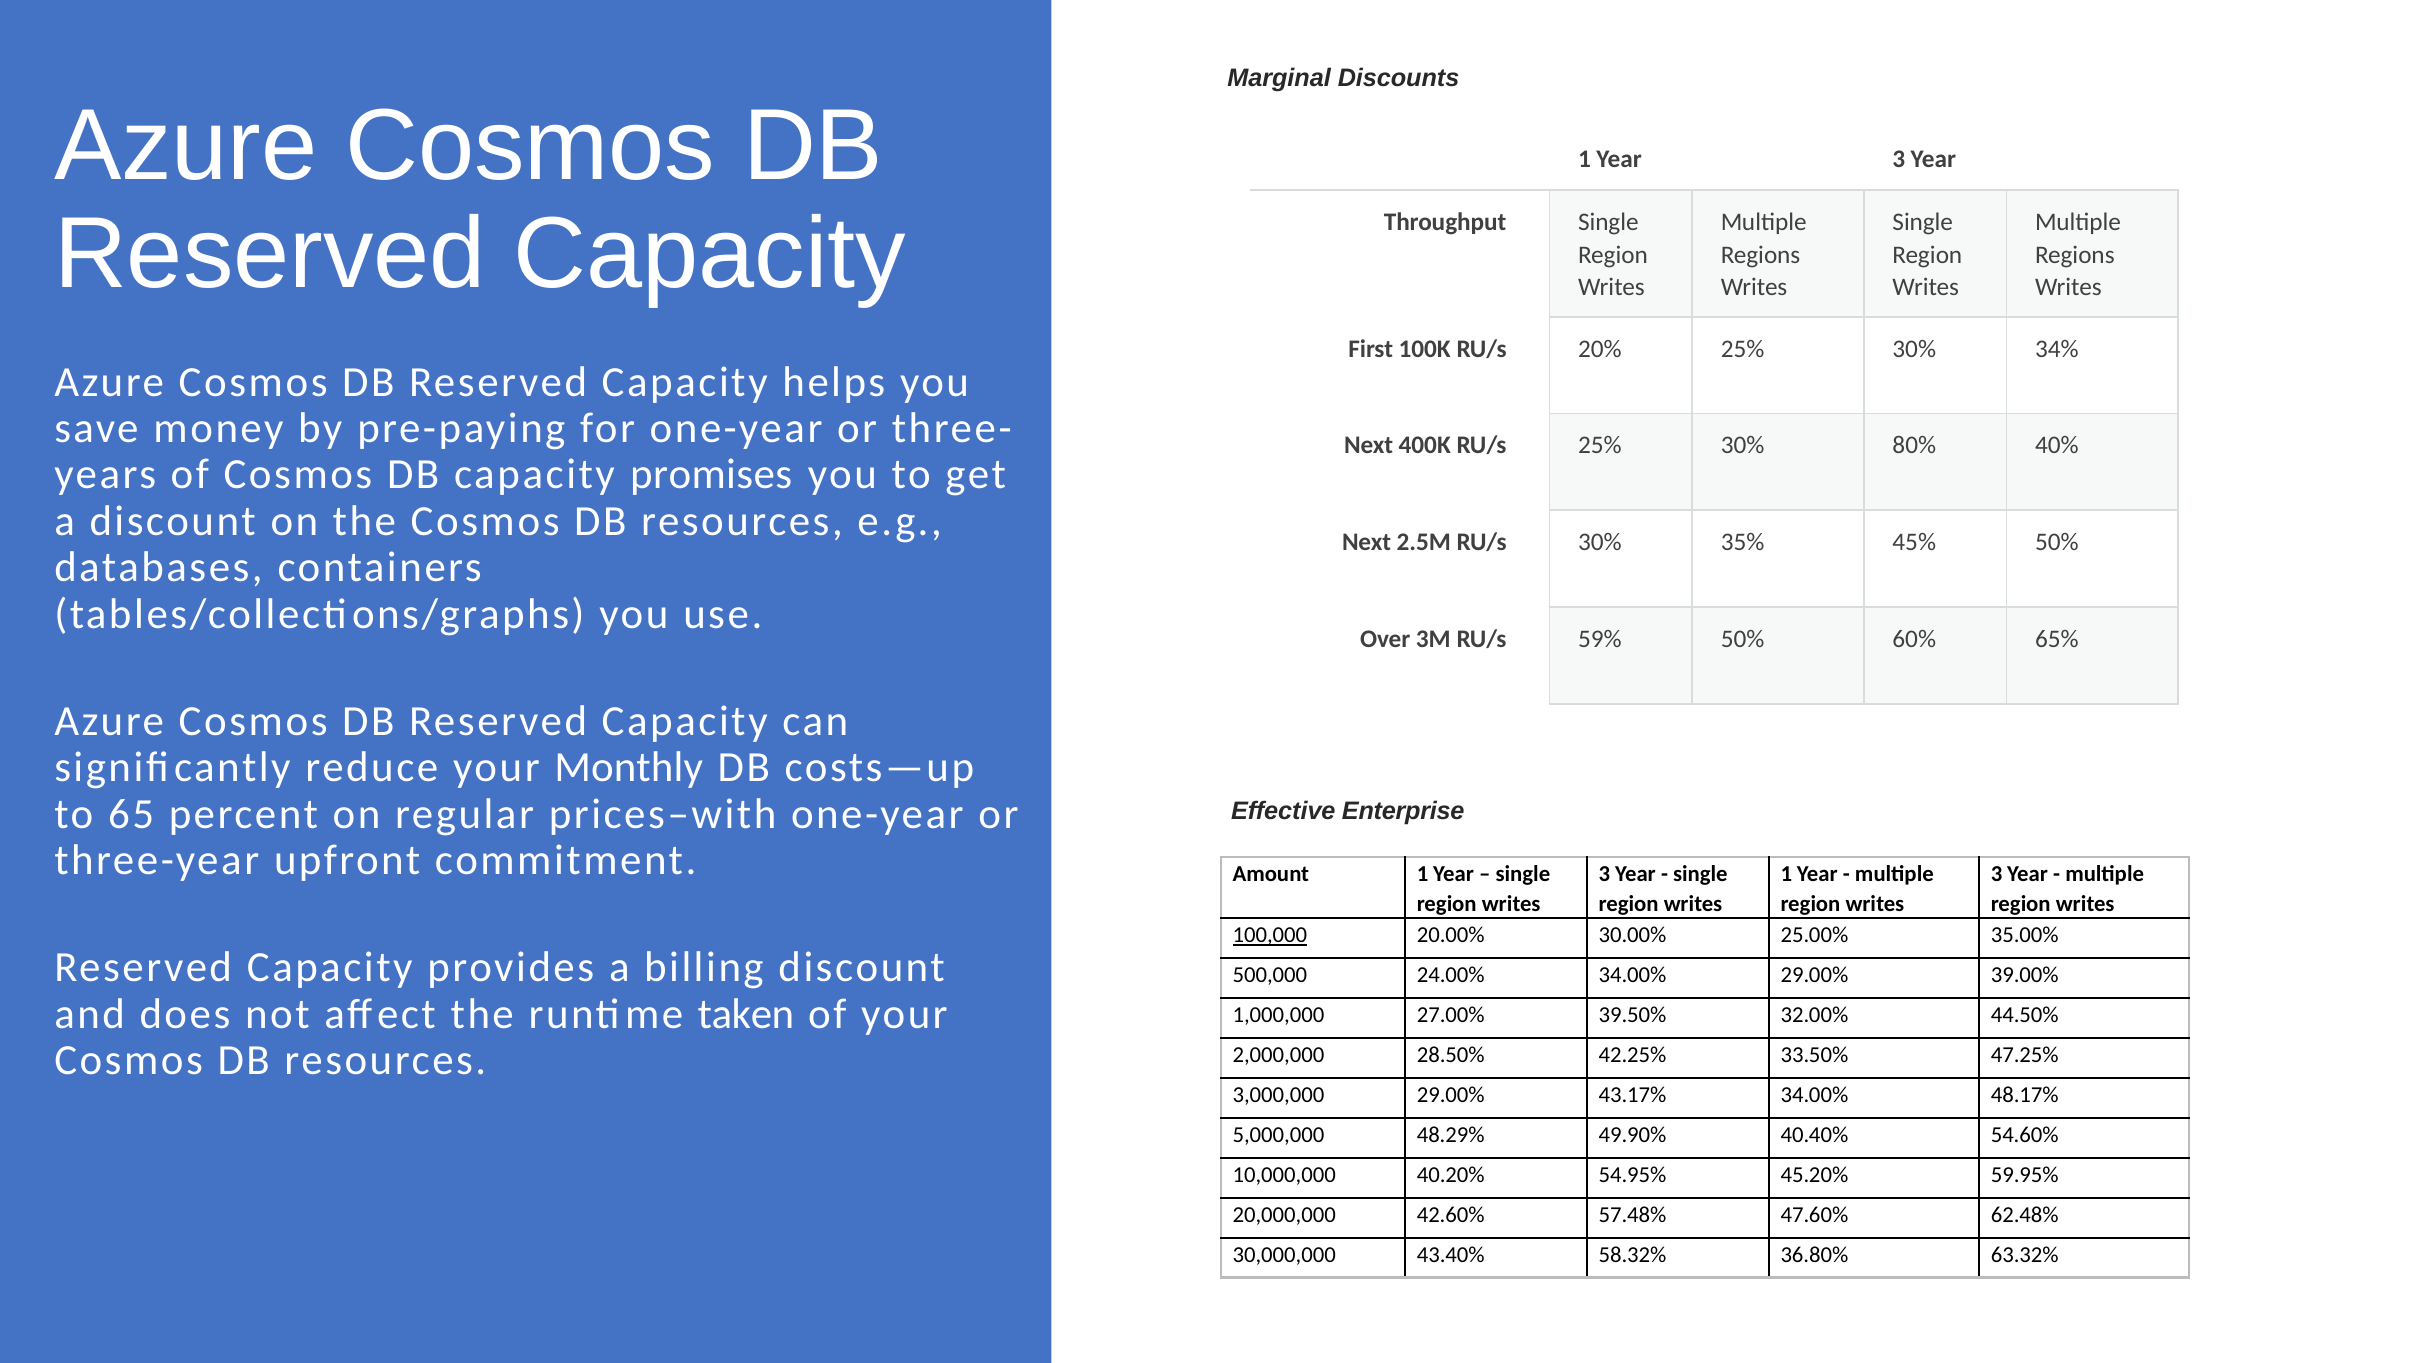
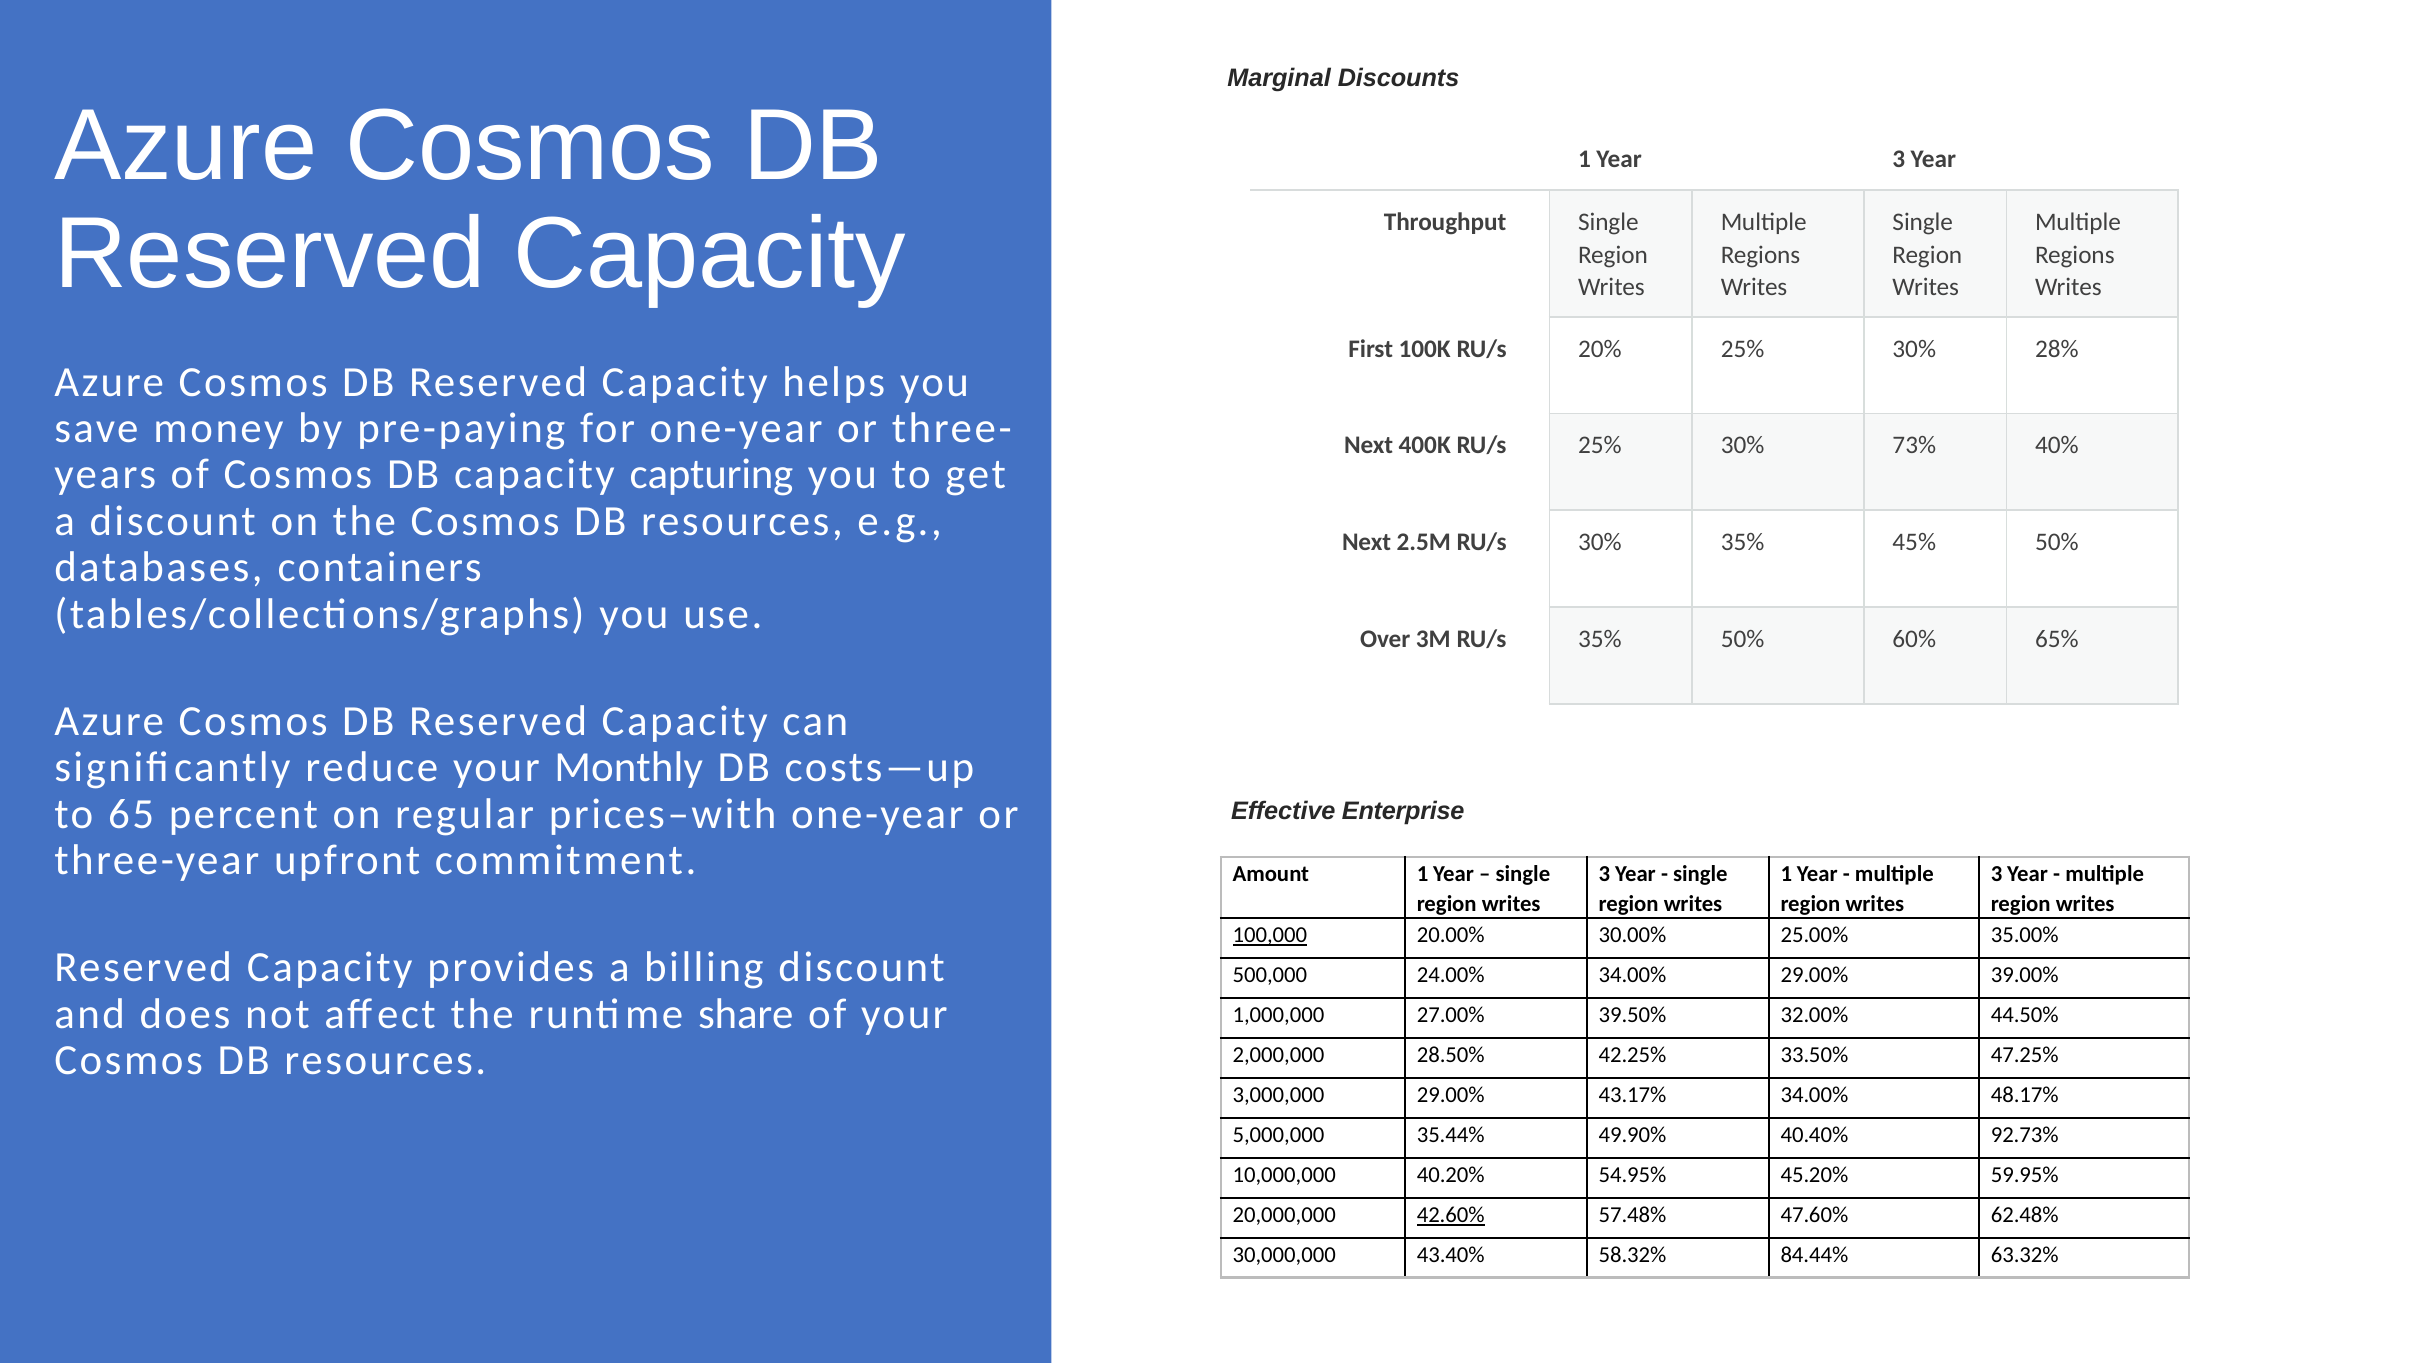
34%: 34% -> 28%
80%: 80% -> 73%
promises: promises -> capturing
RU/s 59%: 59% -> 35%
taken: taken -> share
48.29%: 48.29% -> 35.44%
54.60%: 54.60% -> 92.73%
42.60% underline: none -> present
36.80%: 36.80% -> 84.44%
